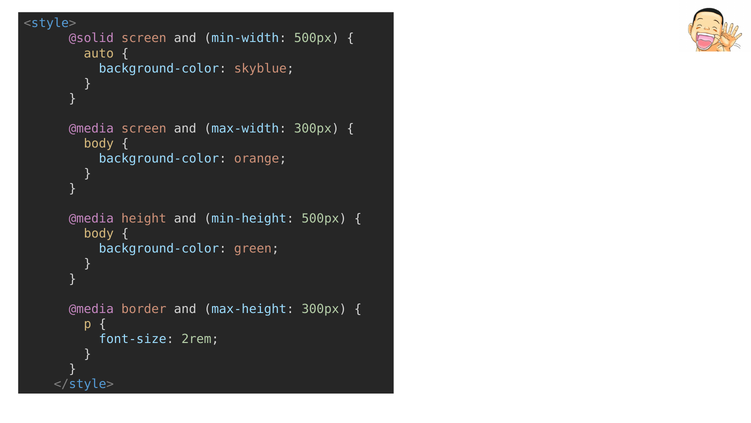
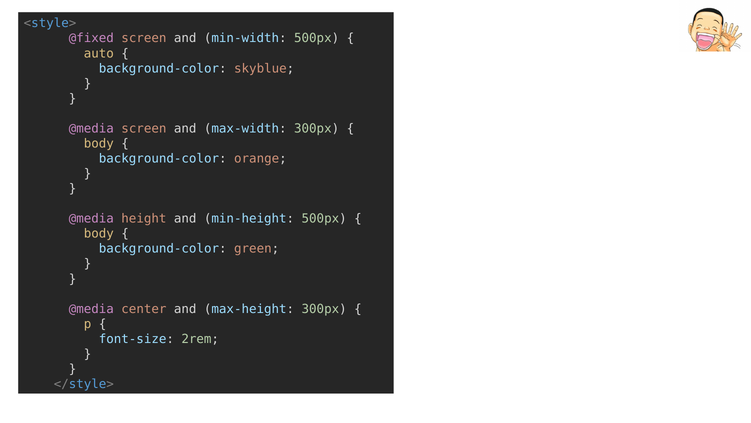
@solid: @solid -> @fixed
border: border -> center
